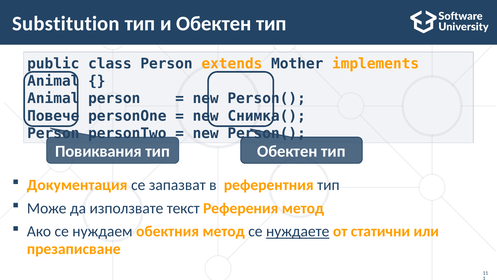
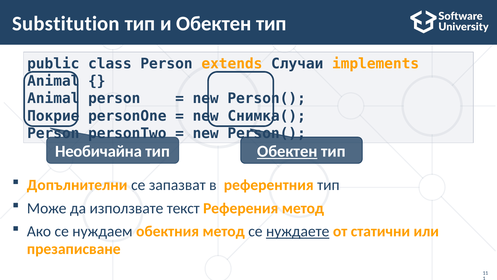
Mother: Mother -> Случаи
Повече: Повече -> Покрие
Повиквания: Повиквания -> Необичайна
Обектен at (287, 151) underline: none -> present
Документация: Документация -> Допълнителни
